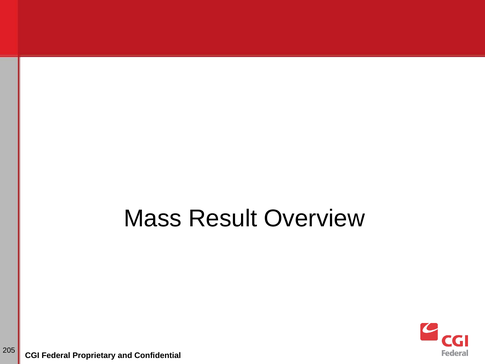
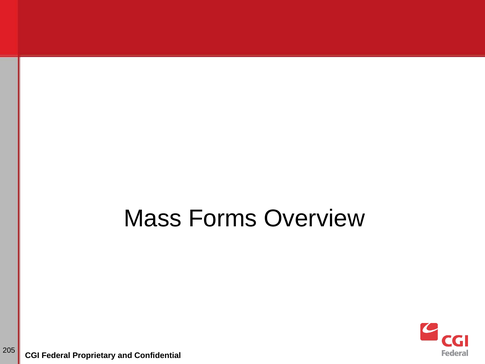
Result: Result -> Forms
